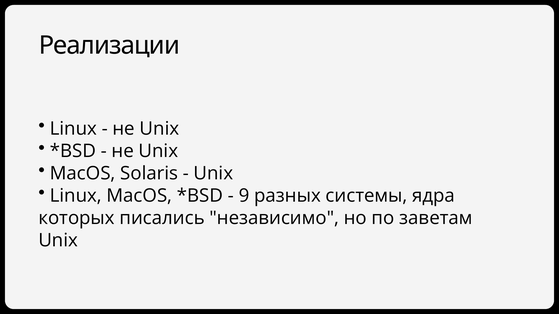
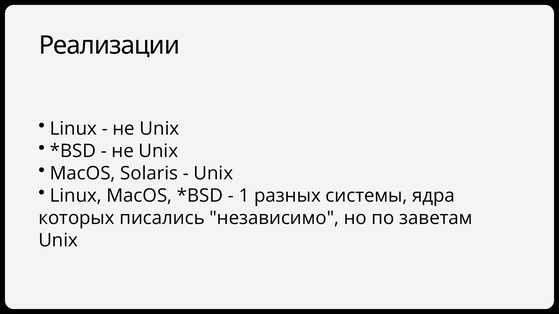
9: 9 -> 1
